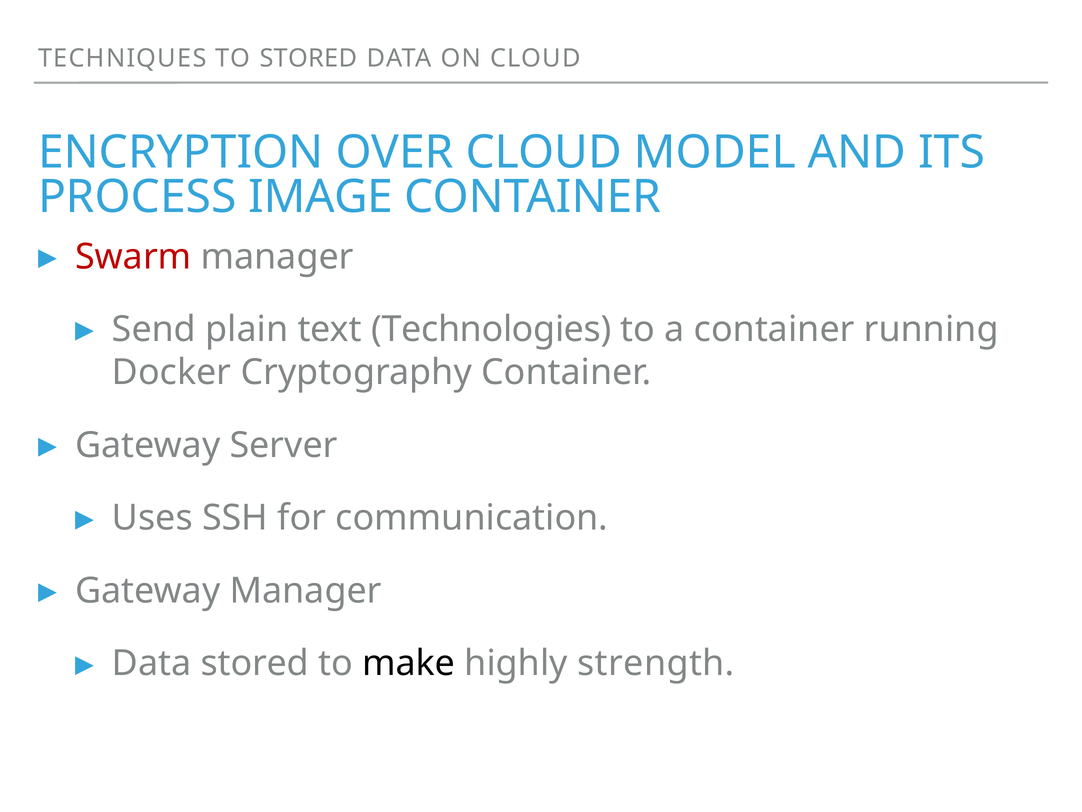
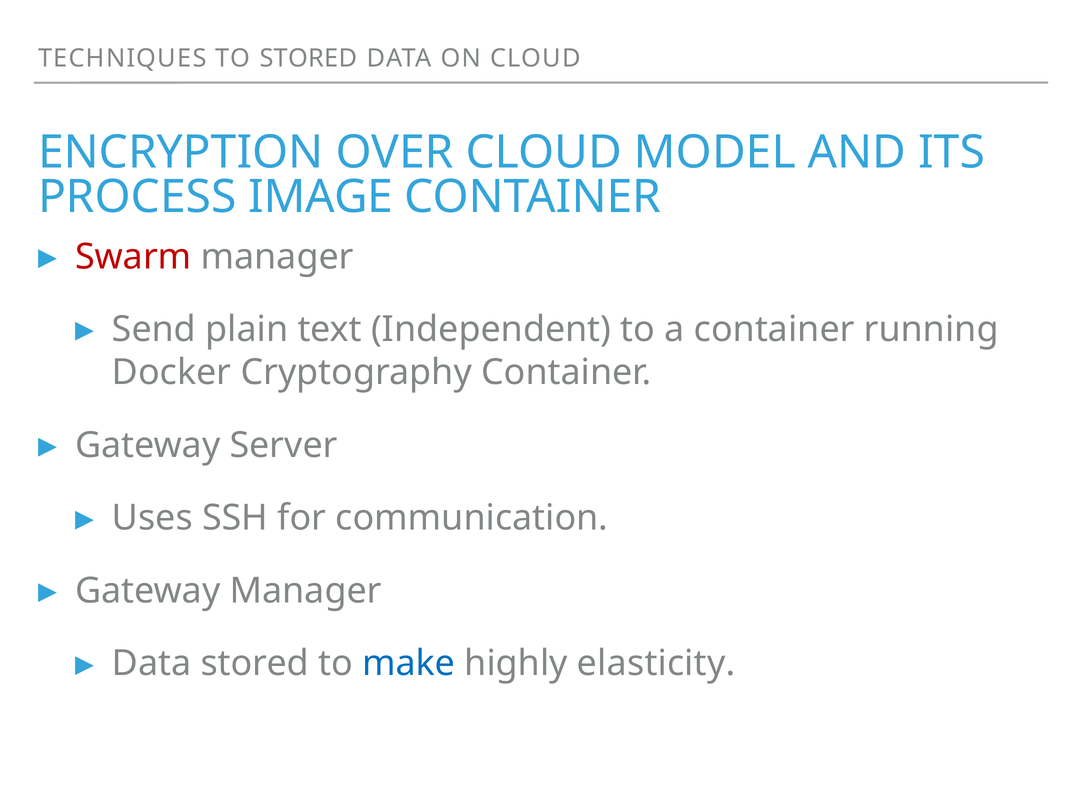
Technologies: Technologies -> Independent
make colour: black -> blue
strength: strength -> elasticity
